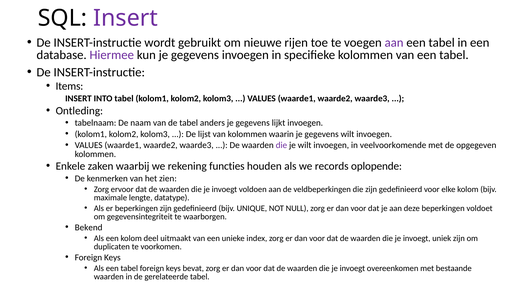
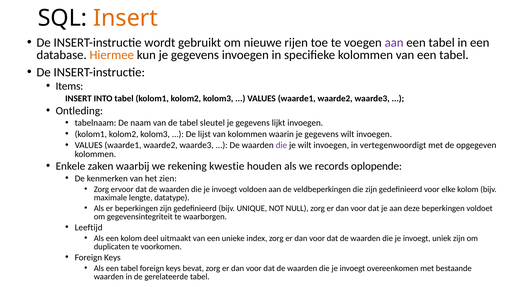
Insert at (126, 18) colour: purple -> orange
Hiermee colour: purple -> orange
anders: anders -> sleutel
veelvoorkomende: veelvoorkomende -> vertegenwoordigt
functies: functies -> kwestie
Bekend: Bekend -> Leeftijd
